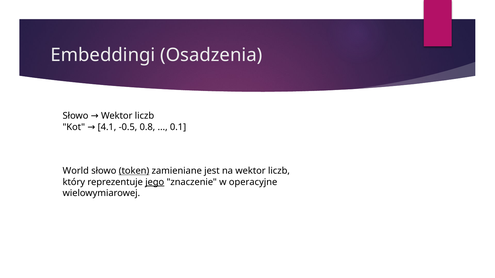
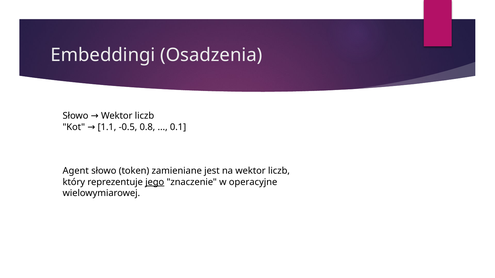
4.1: 4.1 -> 1.1
World: World -> Agent
token underline: present -> none
